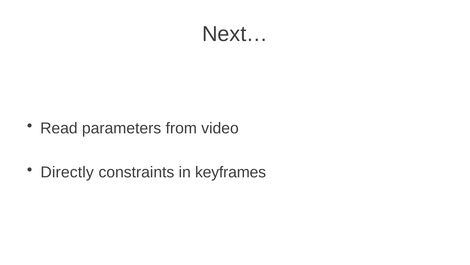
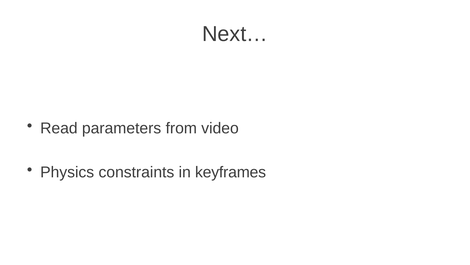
Directly: Directly -> Physics
